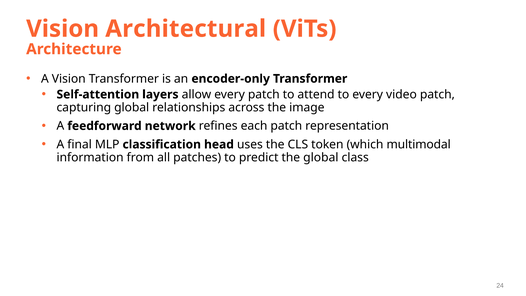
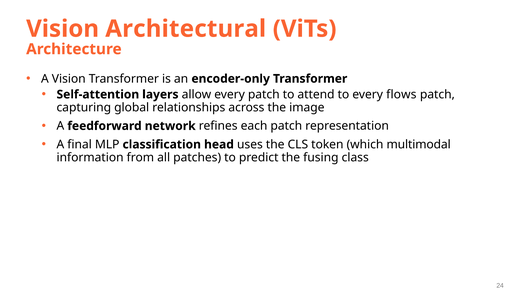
video: video -> flows
the global: global -> fusing
